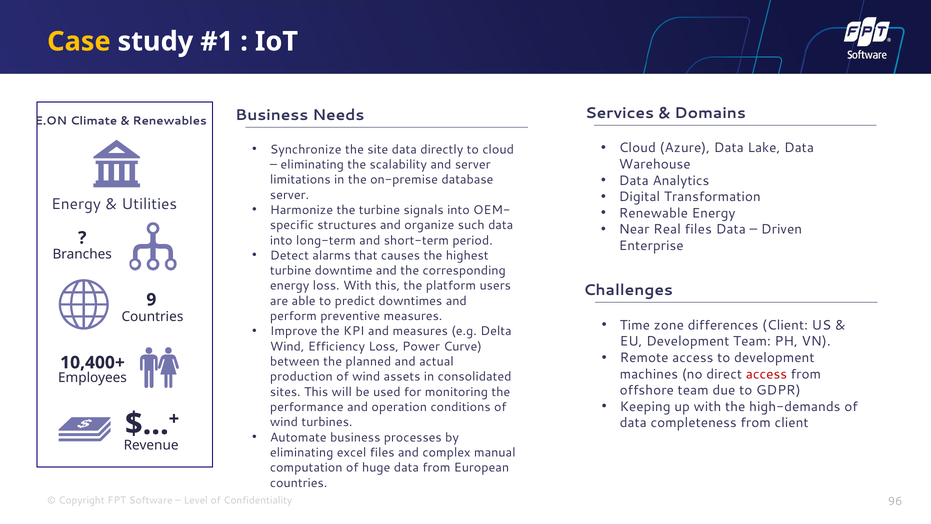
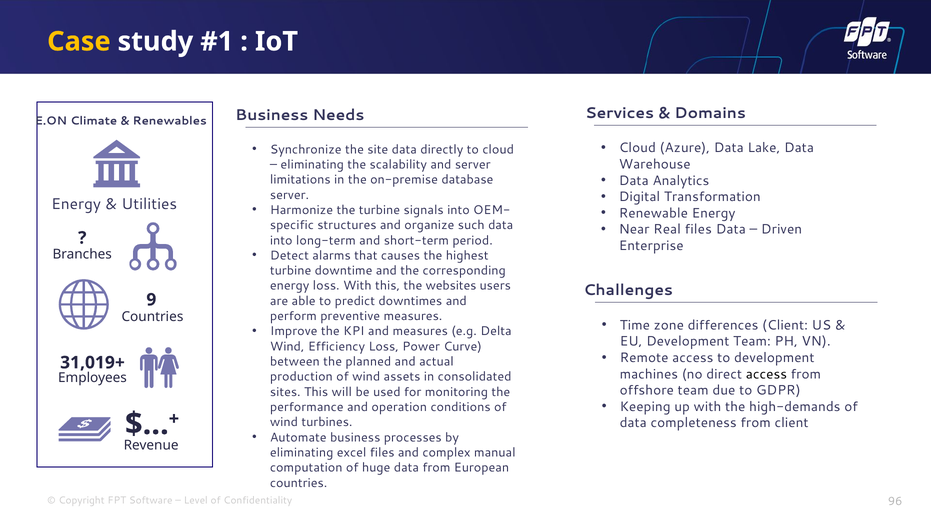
platform: platform -> websites
10,400+: 10,400+ -> 31,019+
access at (766, 374) colour: red -> black
